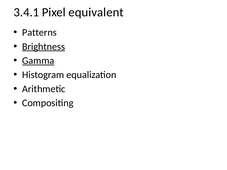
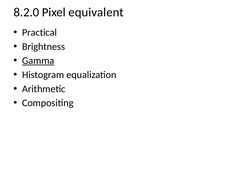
3.4.1: 3.4.1 -> 8.2.0
Patterns: Patterns -> Practical
Brightness underline: present -> none
